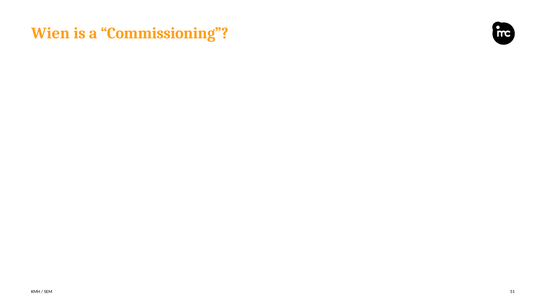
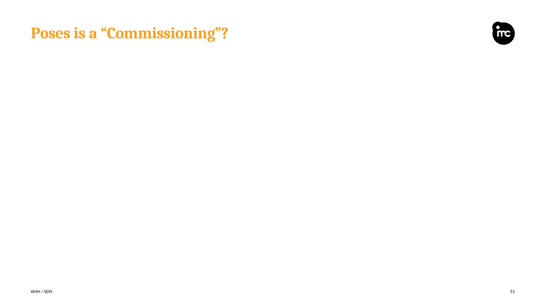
Wien: Wien -> Poses
